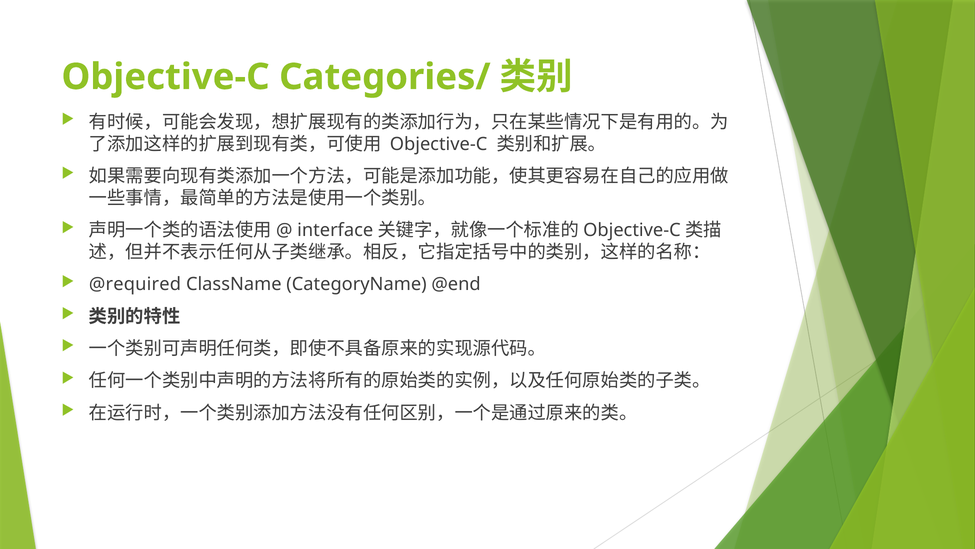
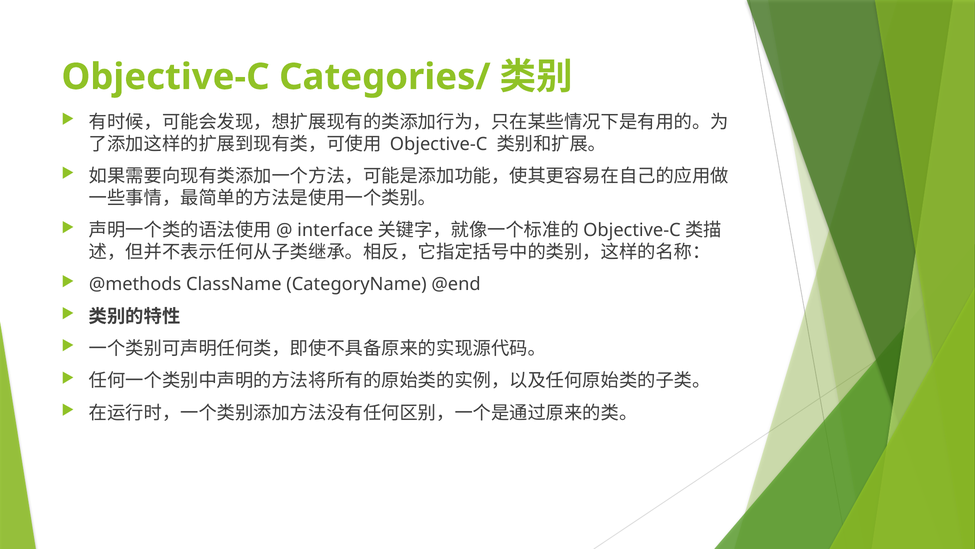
@required: @required -> @methods
